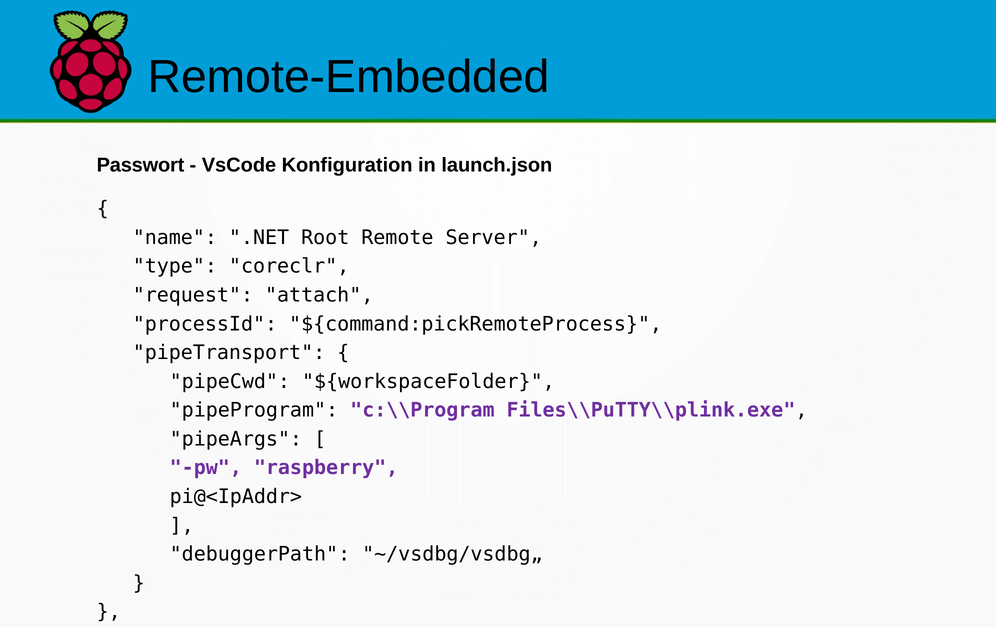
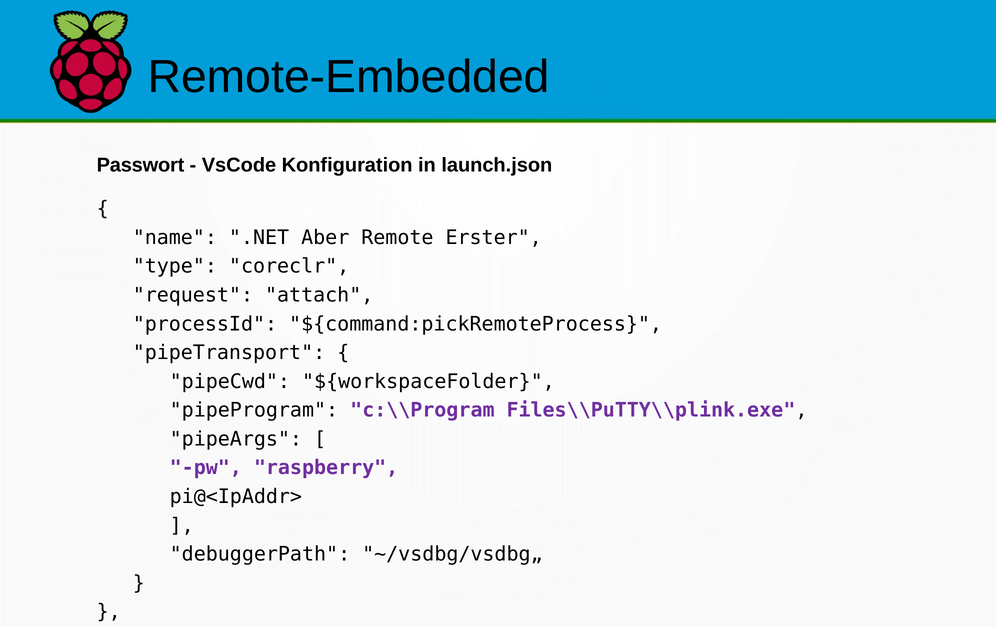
Root: Root -> Aber
Server: Server -> Erster
